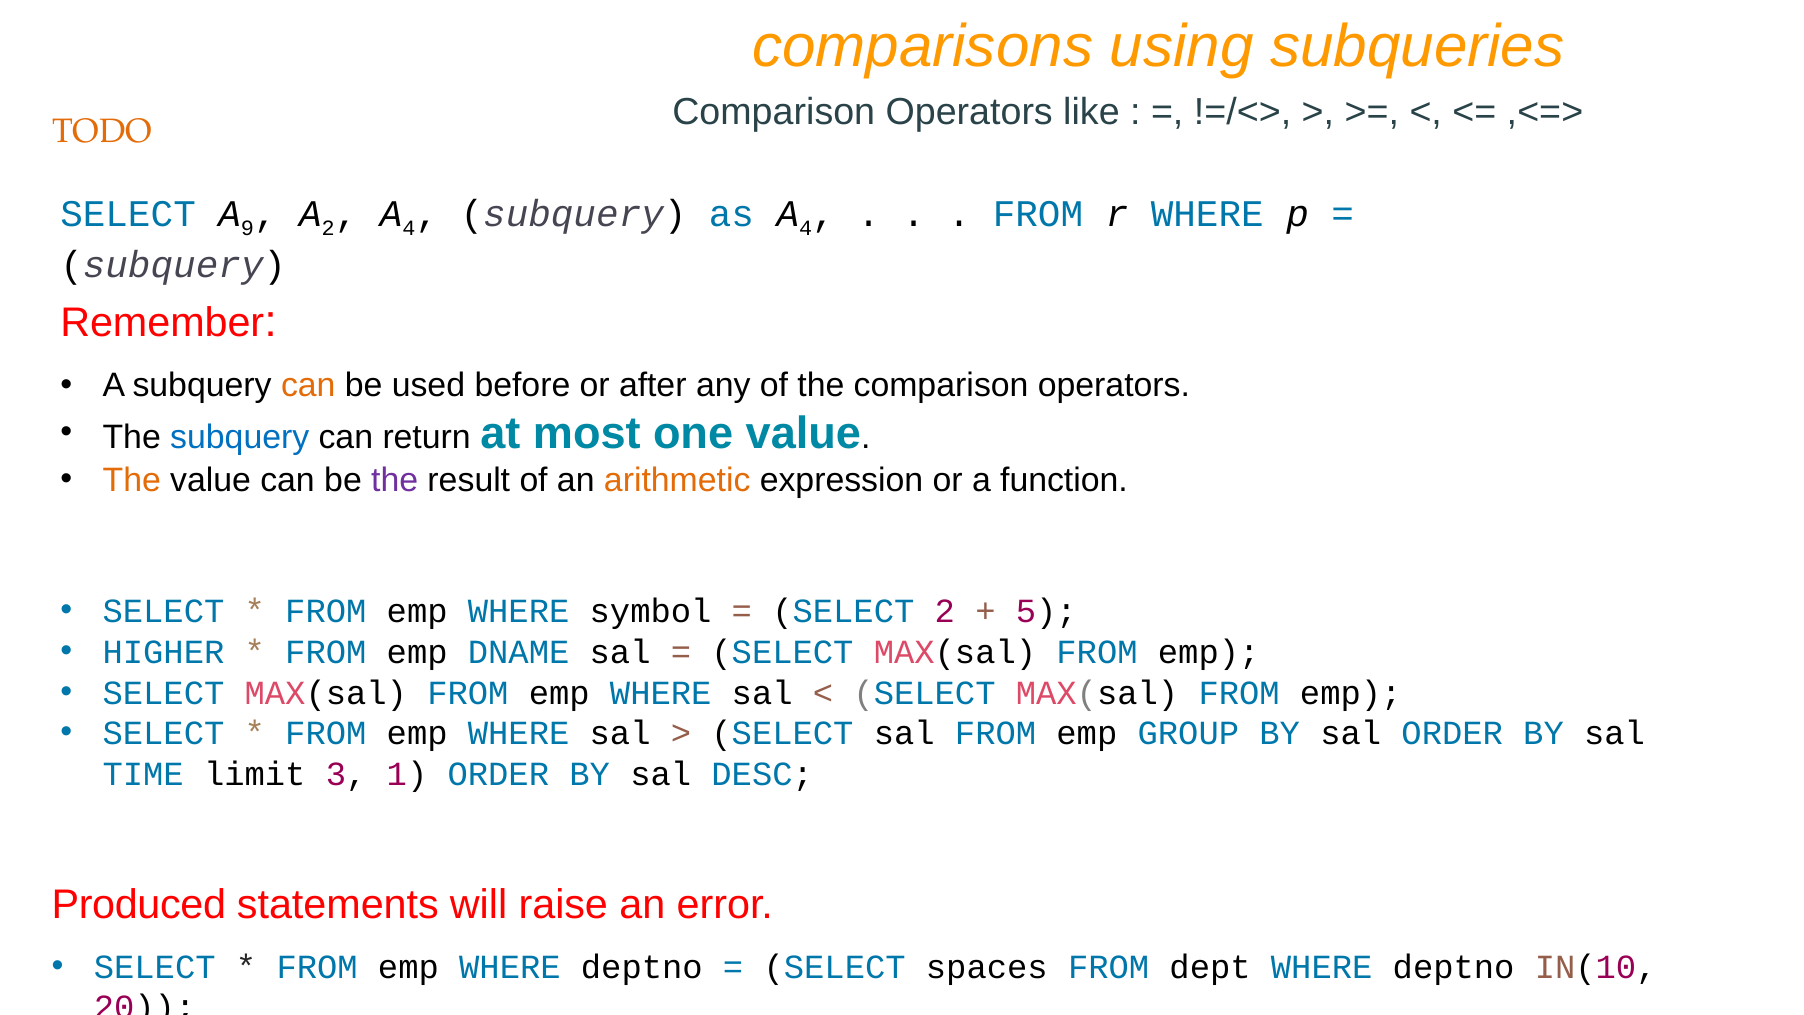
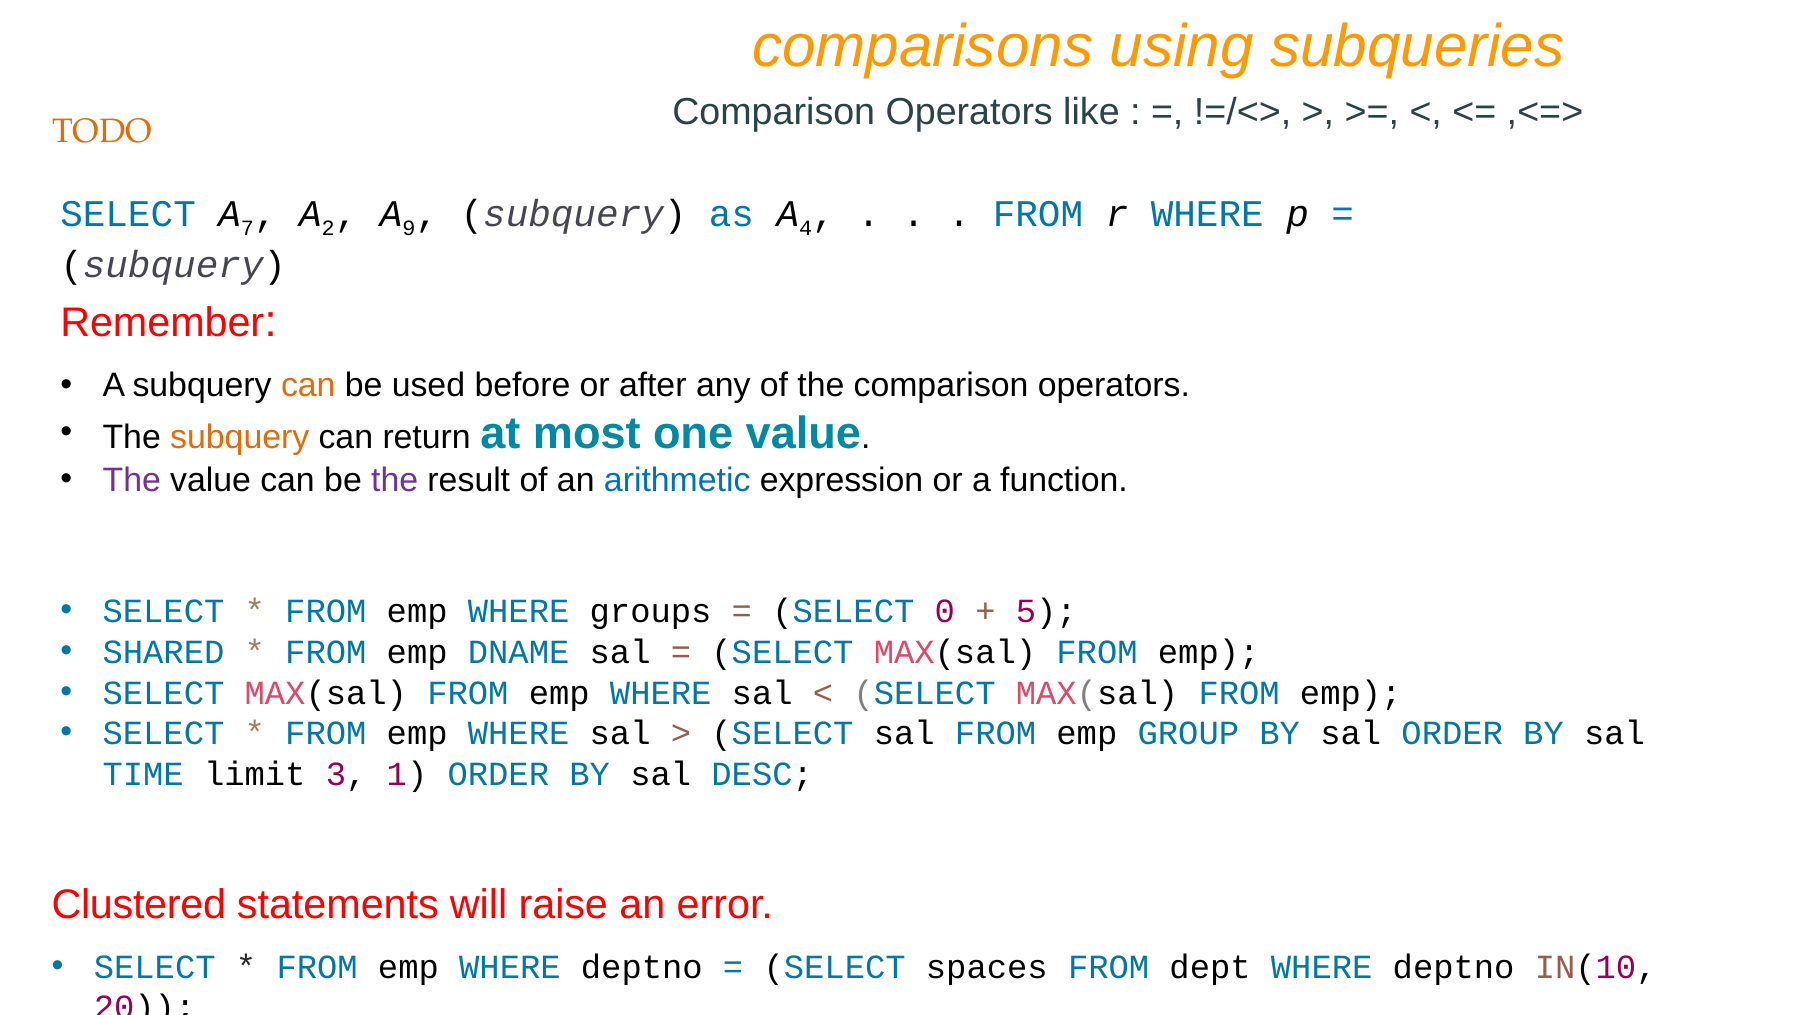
9: 9 -> 7
4 at (409, 229): 4 -> 9
subquery at (240, 438) colour: blue -> orange
The at (132, 480) colour: orange -> purple
arithmetic colour: orange -> blue
symbol: symbol -> groups
SELECT 2: 2 -> 0
HIGHER: HIGHER -> SHARED
Produced: Produced -> Clustered
